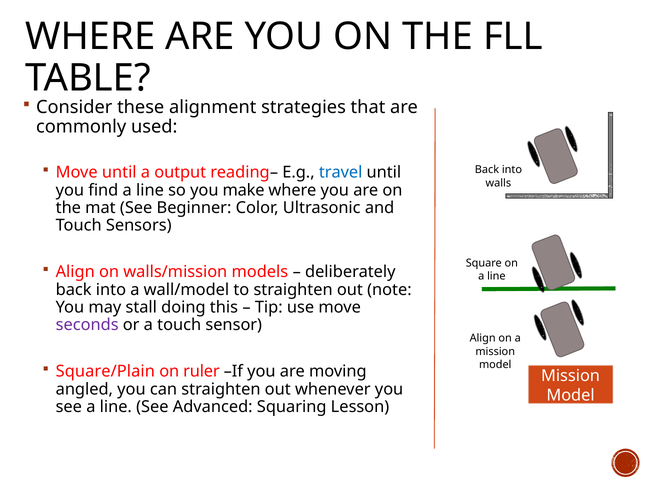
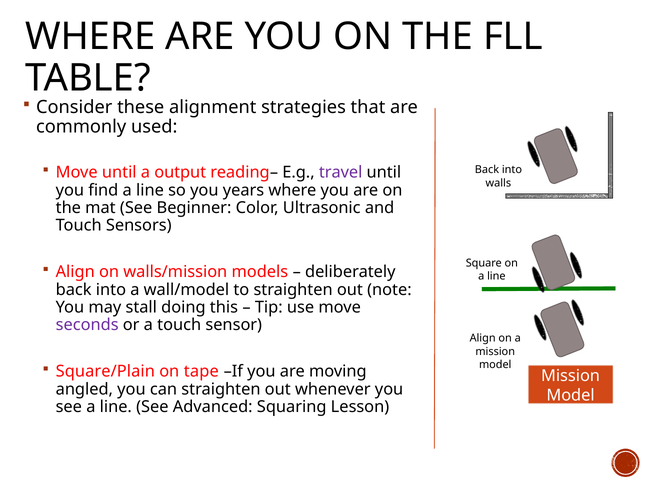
travel colour: blue -> purple
make: make -> years
ruler: ruler -> tape
